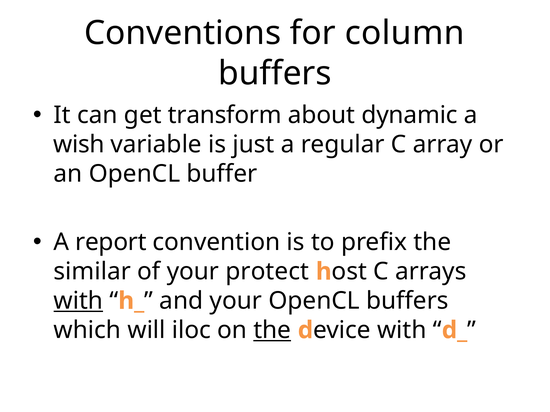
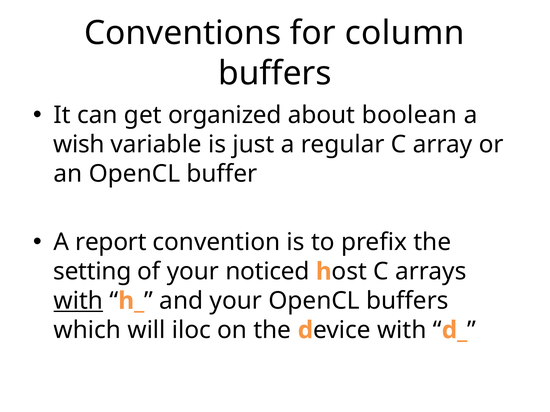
transform: transform -> organized
dynamic: dynamic -> boolean
similar: similar -> setting
protect: protect -> noticed
the at (272, 331) underline: present -> none
